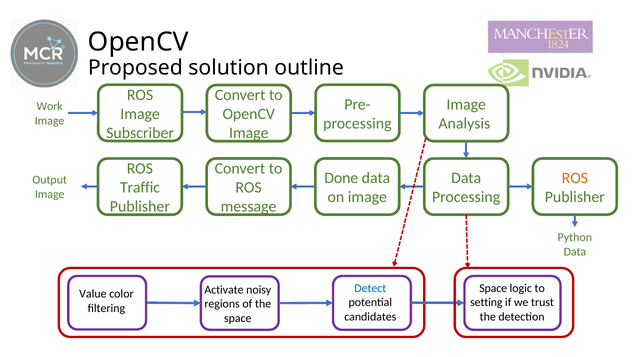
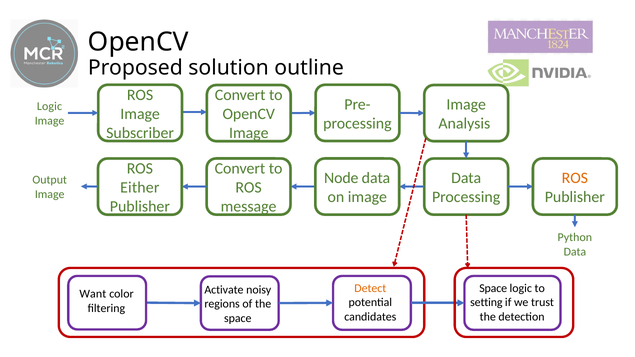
Work at (50, 106): Work -> Logic
Done: Done -> Node
Traffic: Traffic -> Either
Detect colour: blue -> orange
Value: Value -> Want
